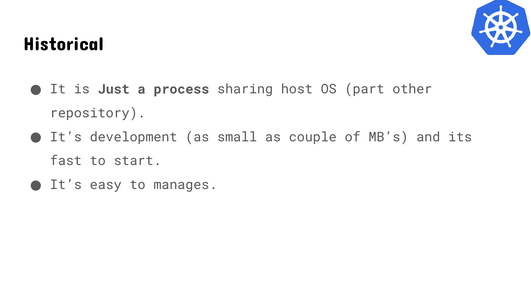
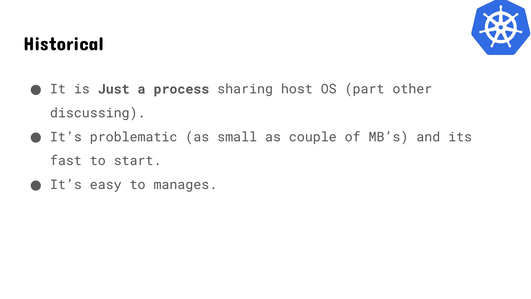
repository: repository -> discussing
development: development -> problematic
